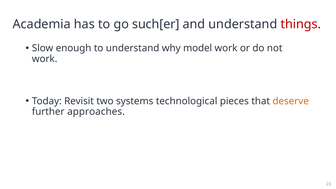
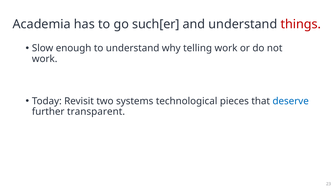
model: model -> telling
deserve colour: orange -> blue
approaches: approaches -> transparent
